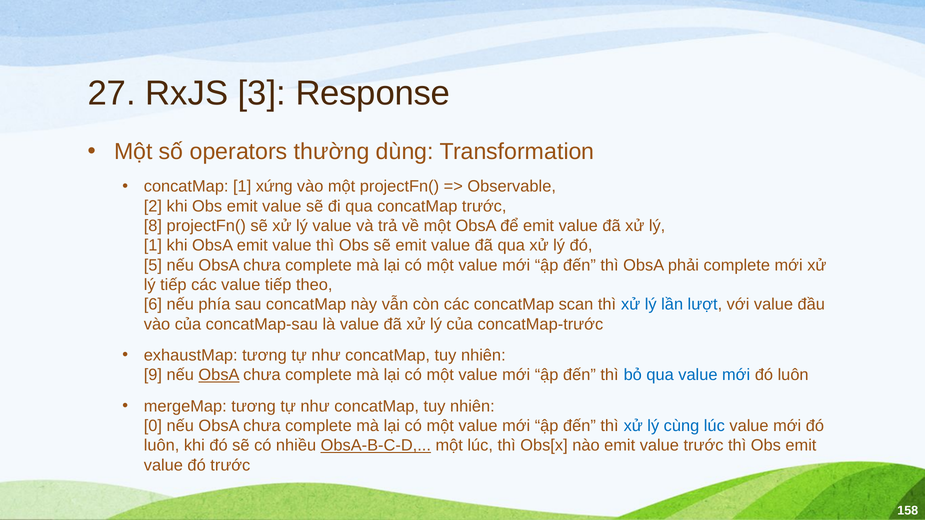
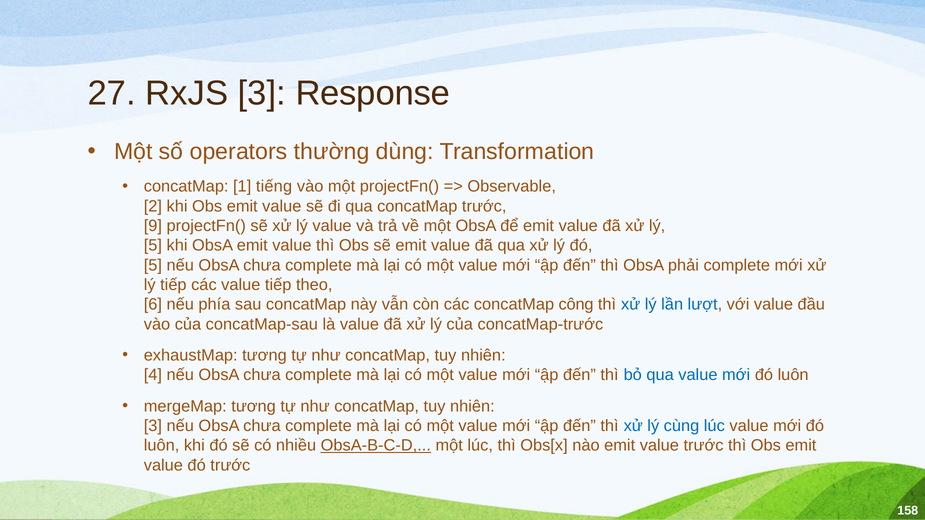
xứng: xứng -> tiếng
8: 8 -> 9
1 at (153, 246): 1 -> 5
scan: scan -> công
9: 9 -> 4
ObsA at (219, 375) underline: present -> none
0 at (153, 426): 0 -> 3
